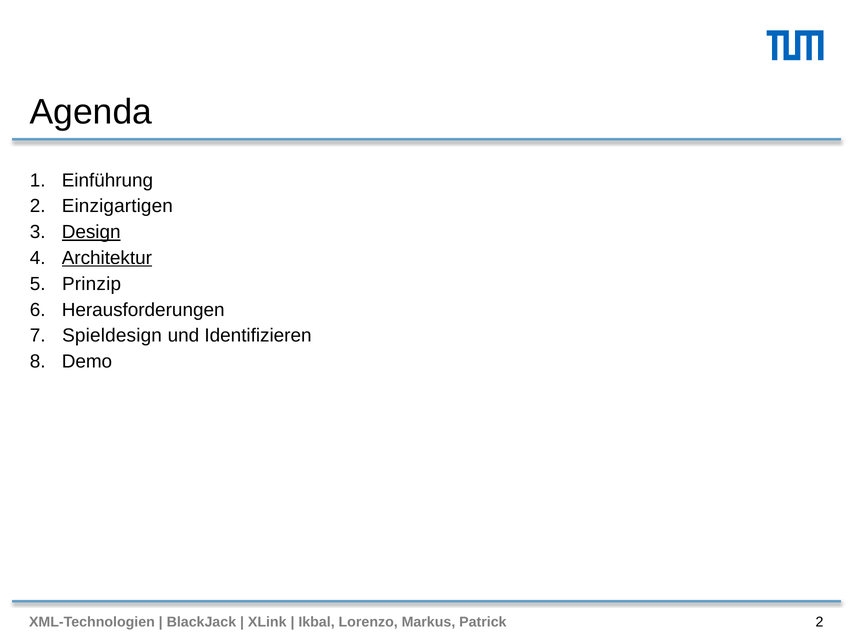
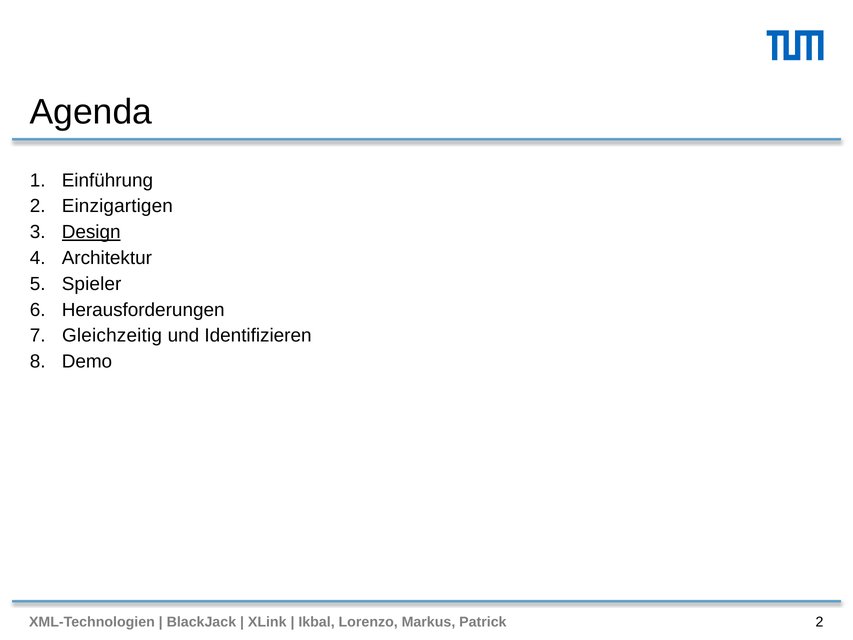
Architektur underline: present -> none
Prinzip: Prinzip -> Spieler
Spieldesign: Spieldesign -> Gleichzeitig
